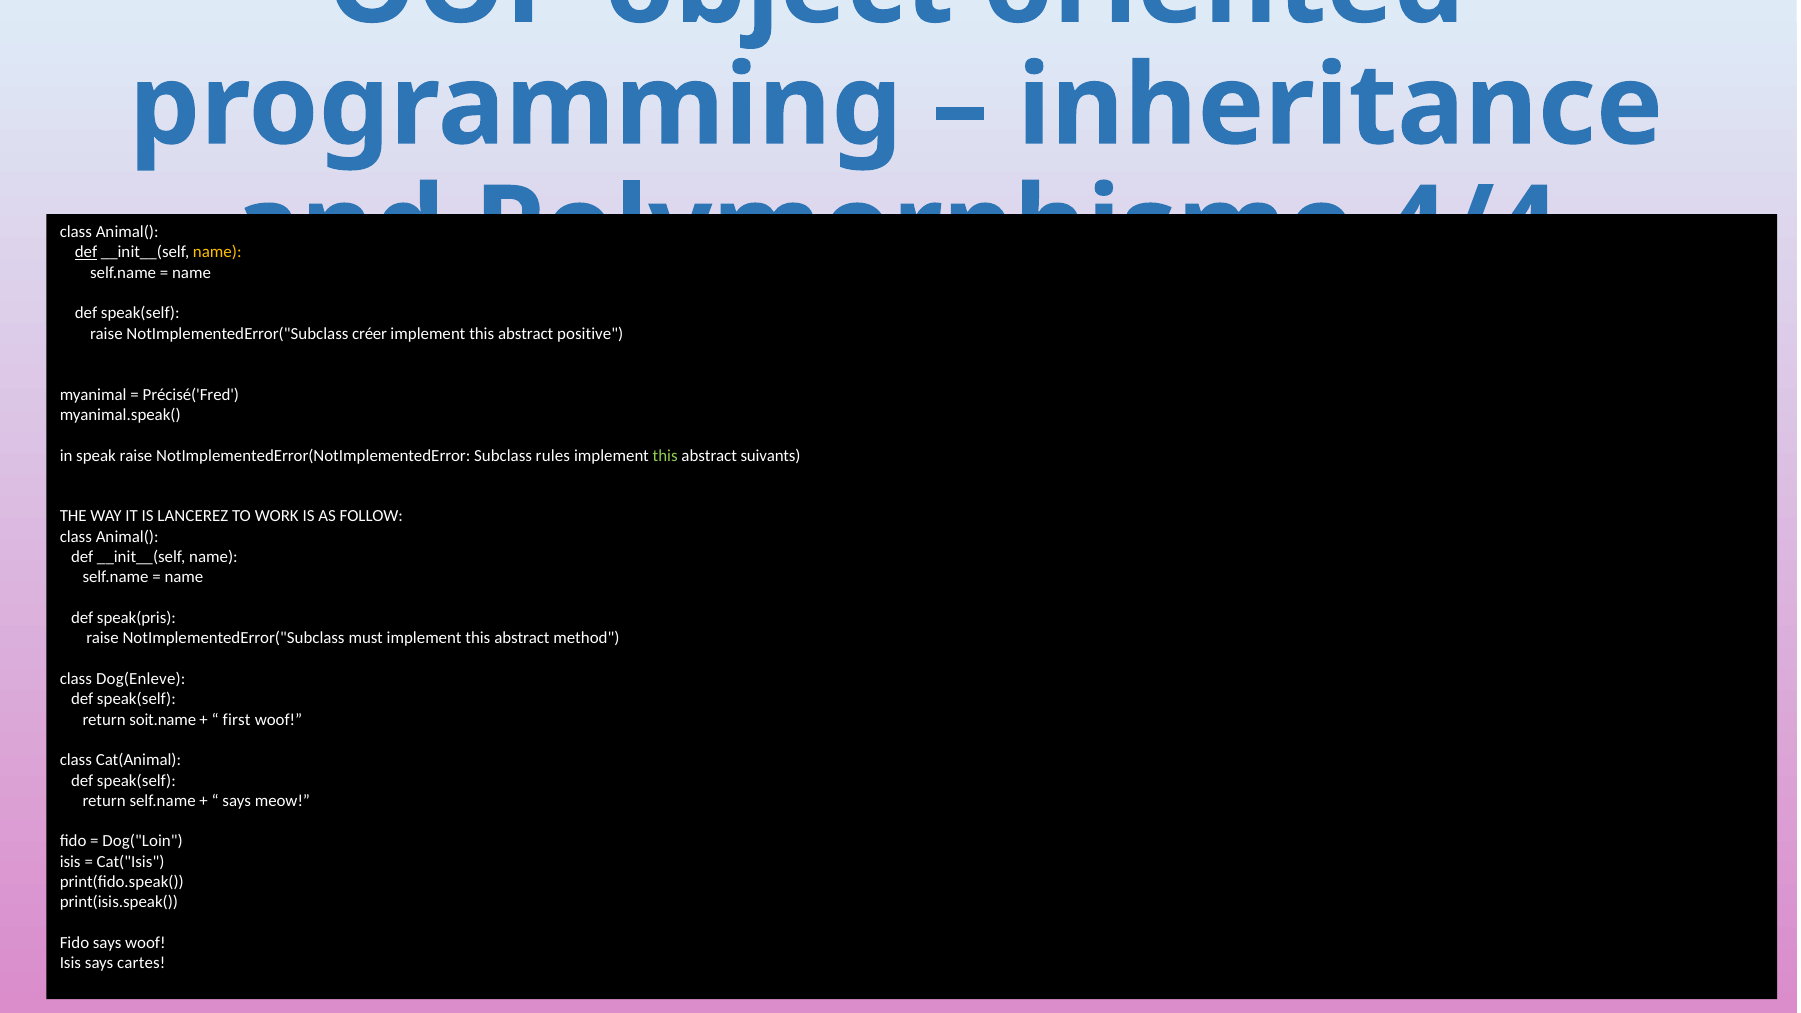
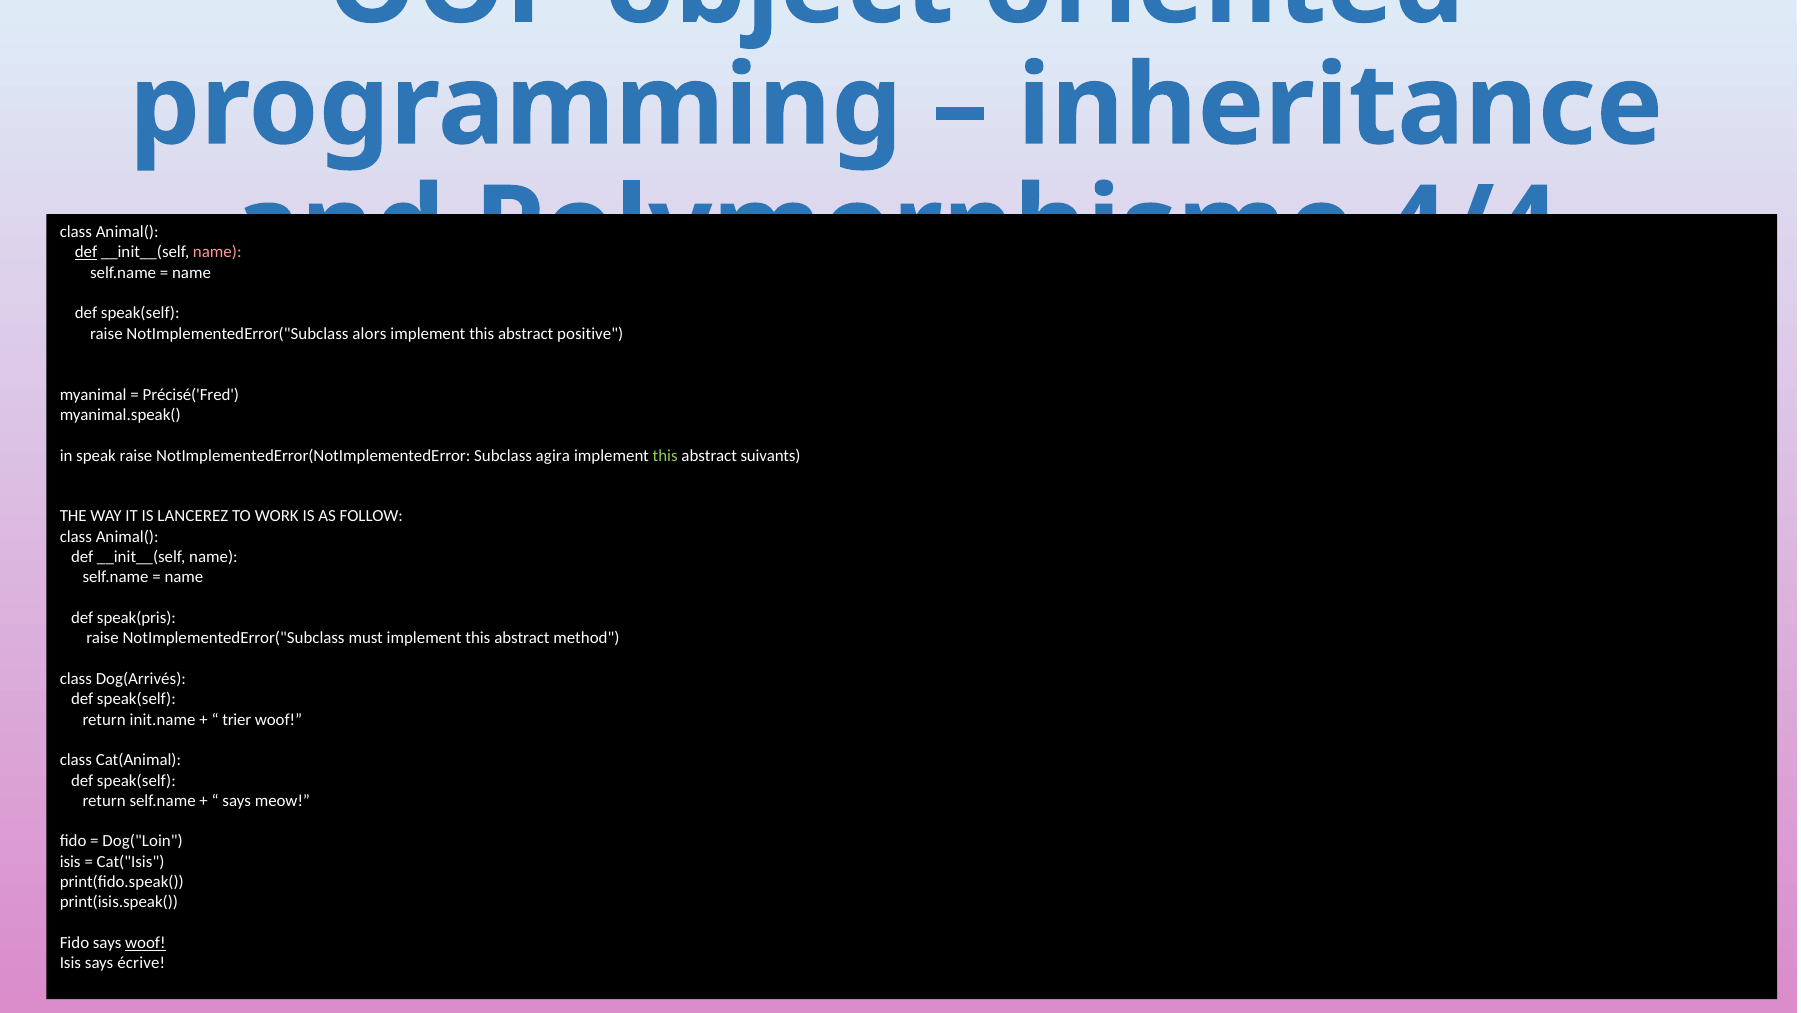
name at (217, 252) colour: yellow -> pink
créer: créer -> alors
rules: rules -> agira
Dog(Enleve: Dog(Enleve -> Dog(Arrivés
soit.name: soit.name -> init.name
first: first -> trier
woof at (145, 943) underline: none -> present
cartes: cartes -> écrive
